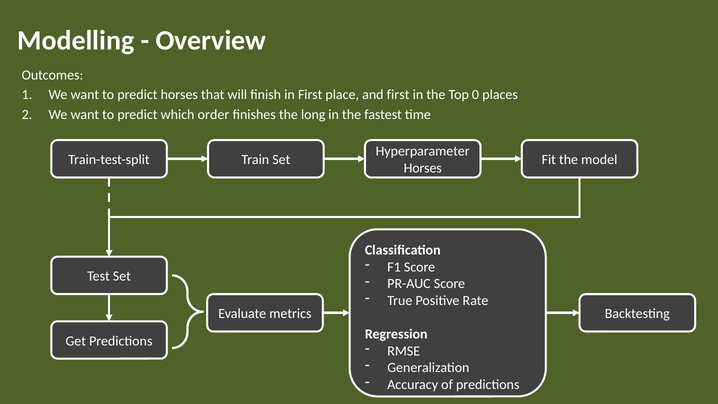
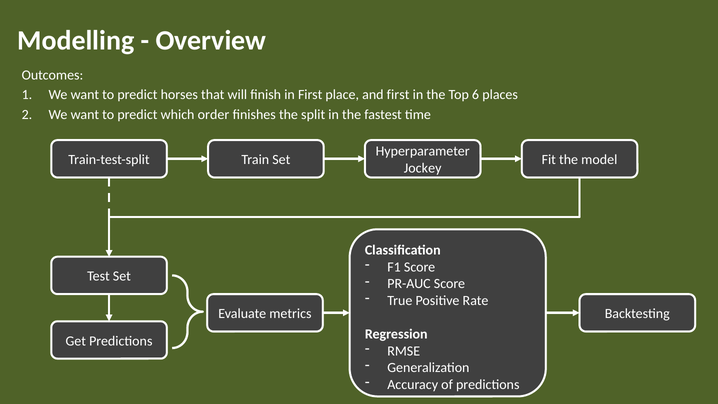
0: 0 -> 6
long: long -> split
Horses at (423, 168): Horses -> Jockey
